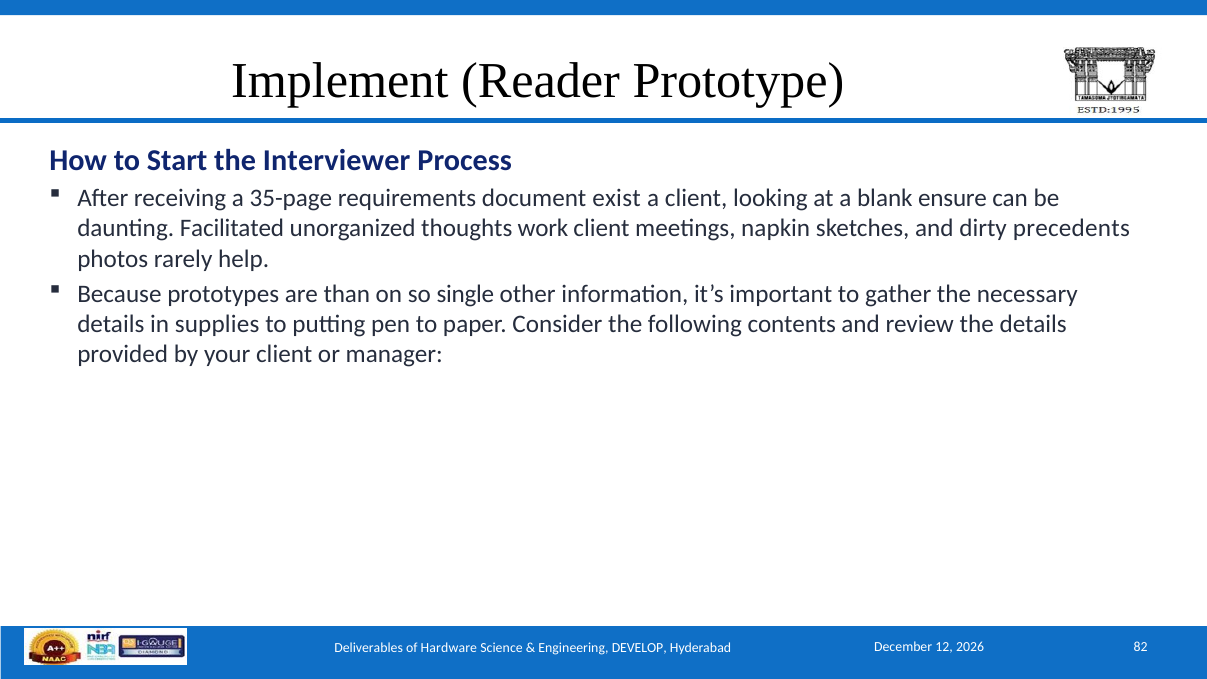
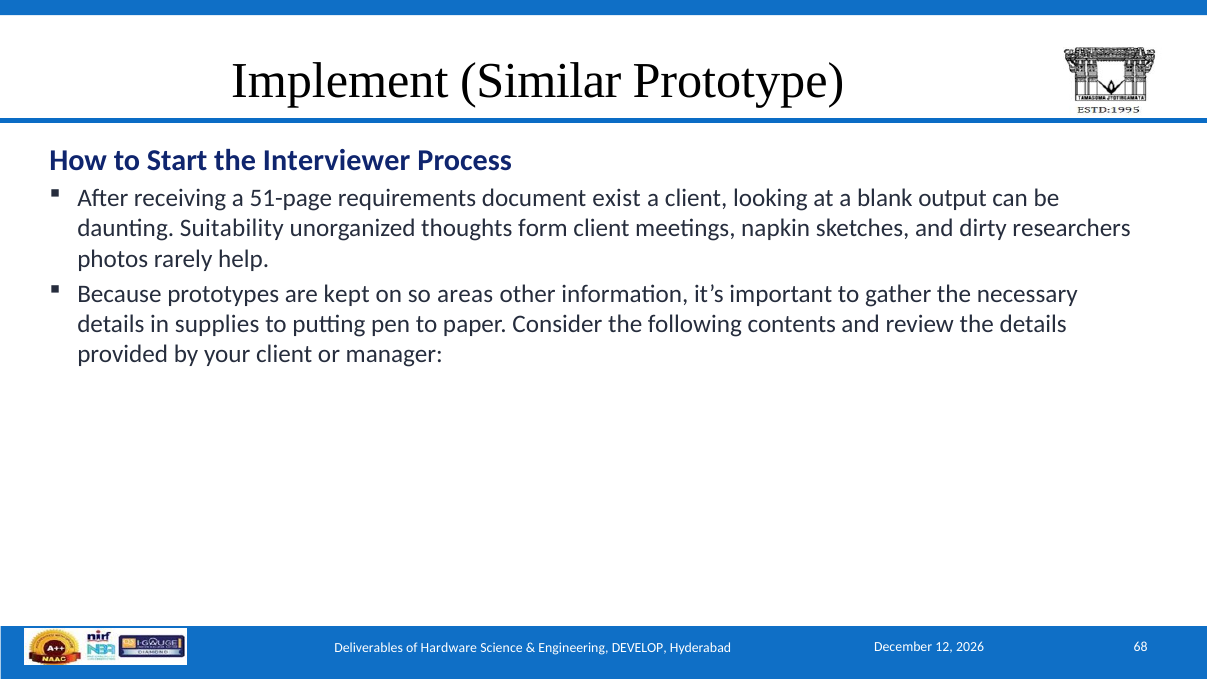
Reader: Reader -> Similar
35-page: 35-page -> 51-page
ensure: ensure -> output
Facilitated: Facilitated -> Suitability
work: work -> form
precedents: precedents -> researchers
than: than -> kept
single: single -> areas
82: 82 -> 68
